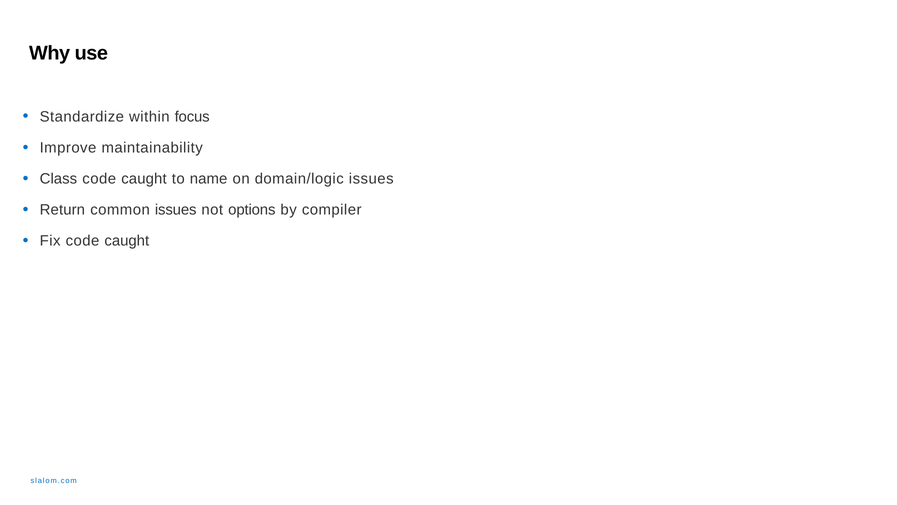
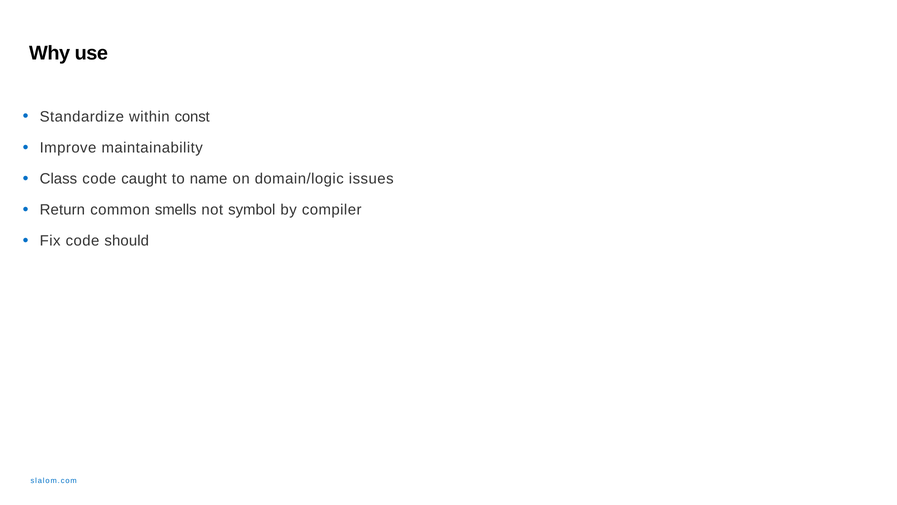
focus: focus -> const
common issues: issues -> smells
options: options -> symbol
Fix code caught: caught -> should
